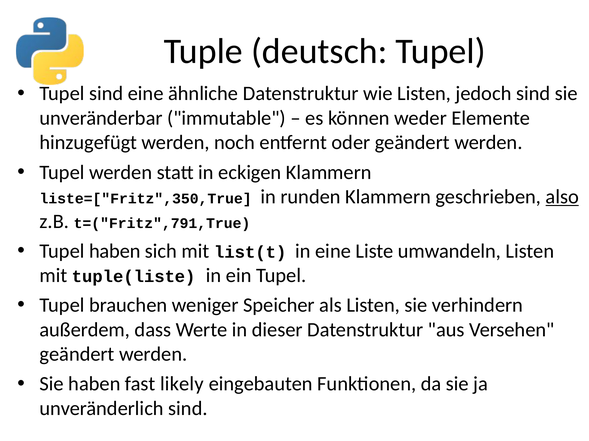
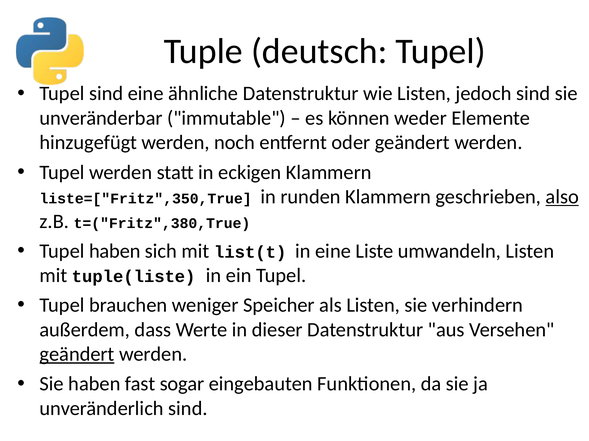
t=("Fritz",791,True: t=("Fritz",791,True -> t=("Fritz",380,True
geändert at (77, 355) underline: none -> present
likely: likely -> sogar
